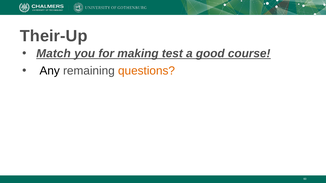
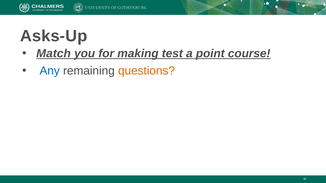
Their-Up: Their-Up -> Asks-Up
good: good -> point
Any colour: black -> blue
